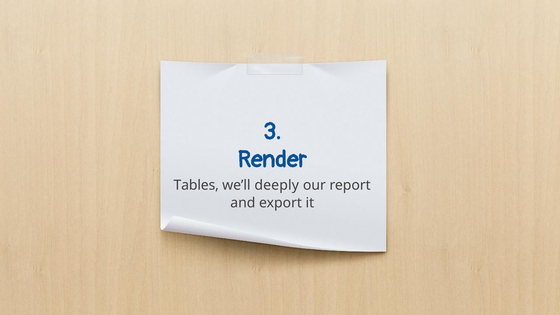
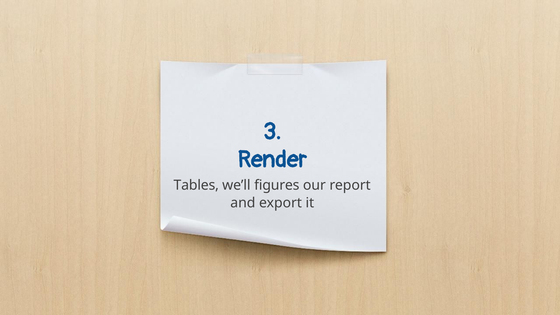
deeply: deeply -> figures
